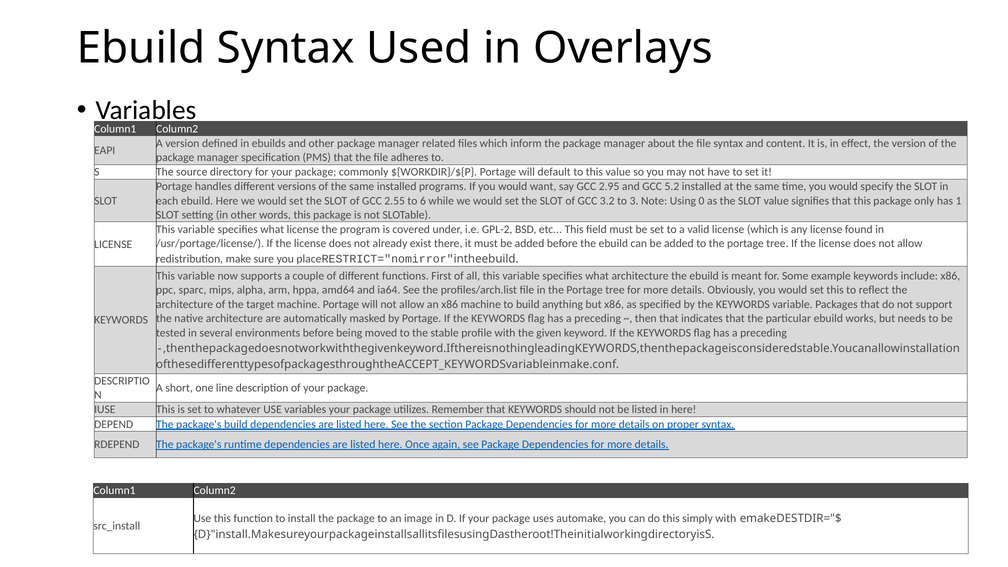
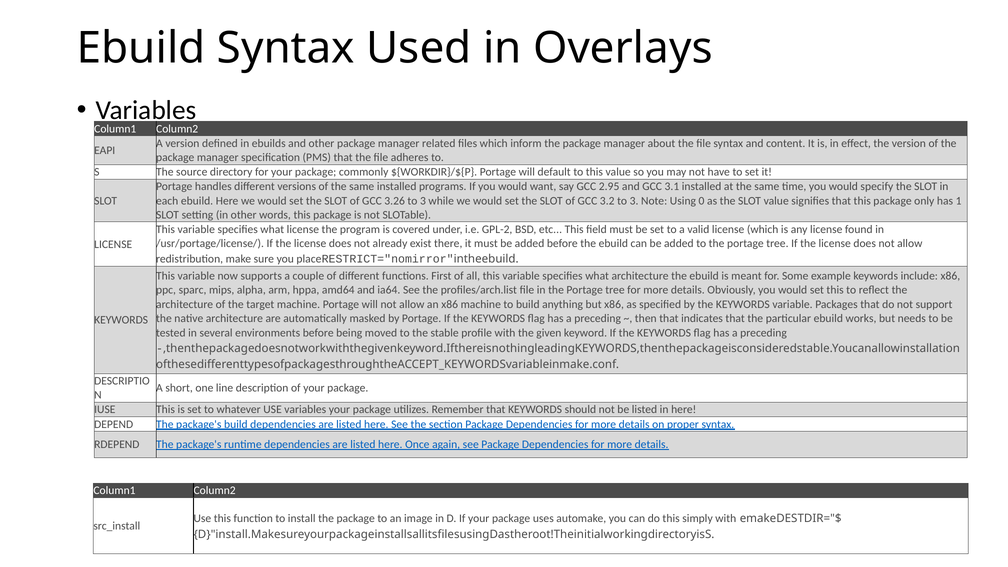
5.2: 5.2 -> 3.1
2.55: 2.55 -> 3.26
6 at (423, 201): 6 -> 3
